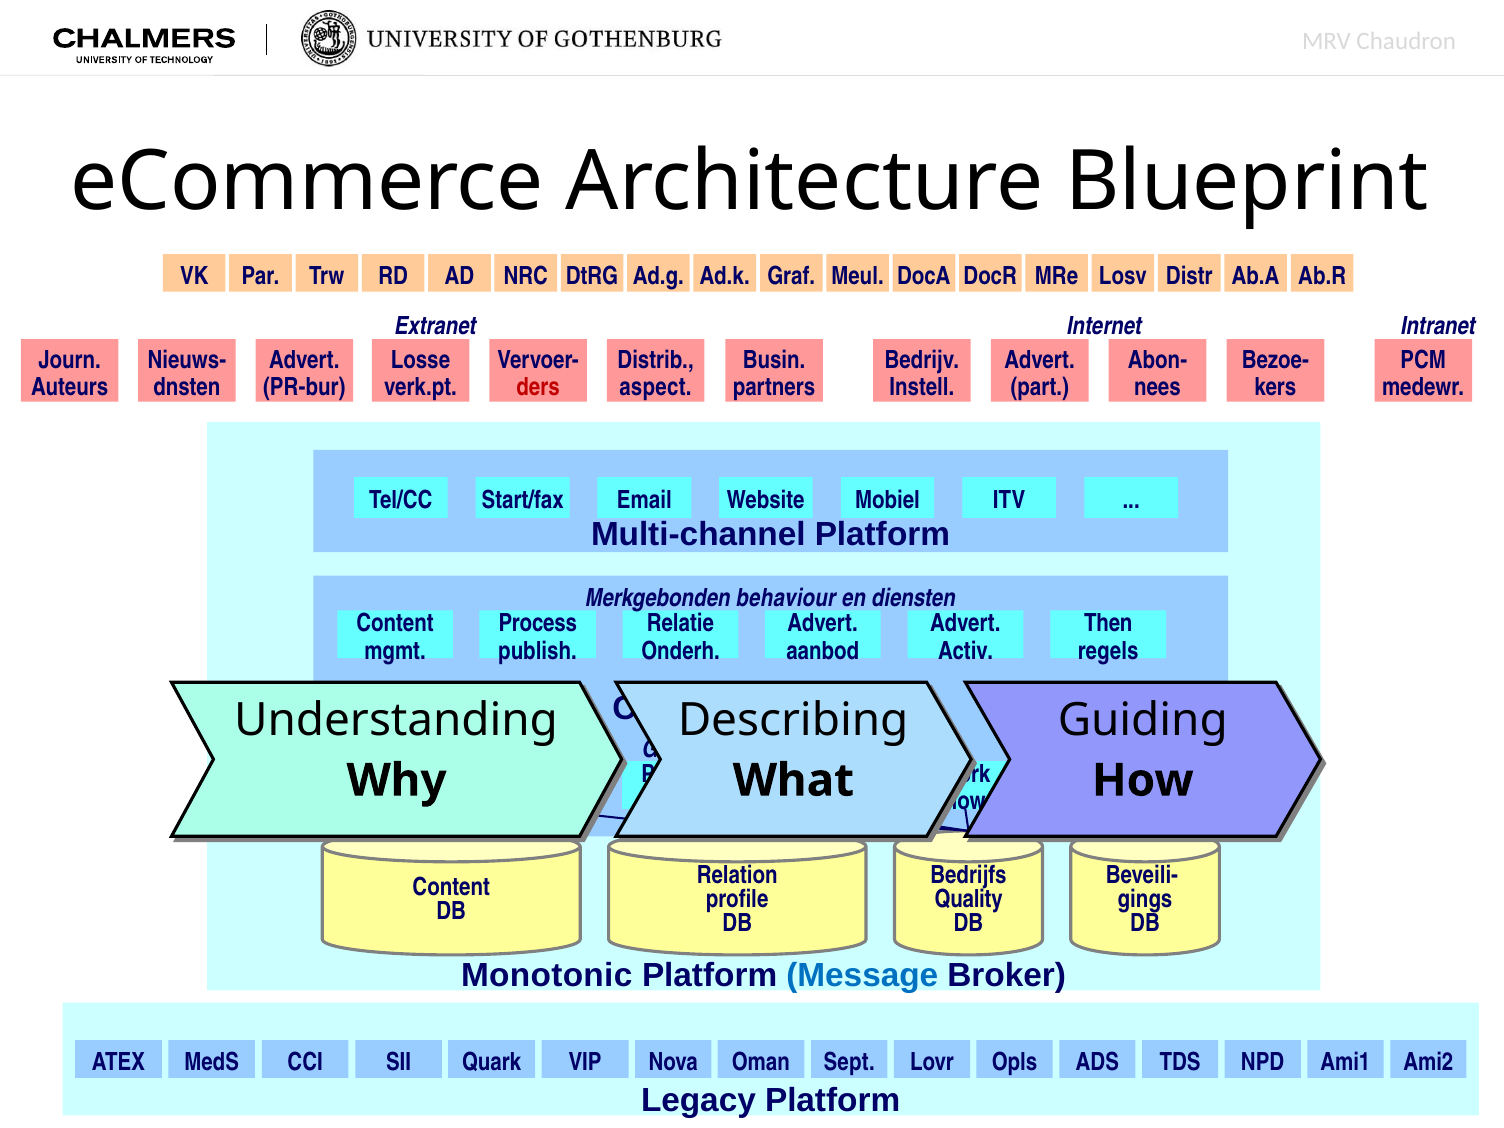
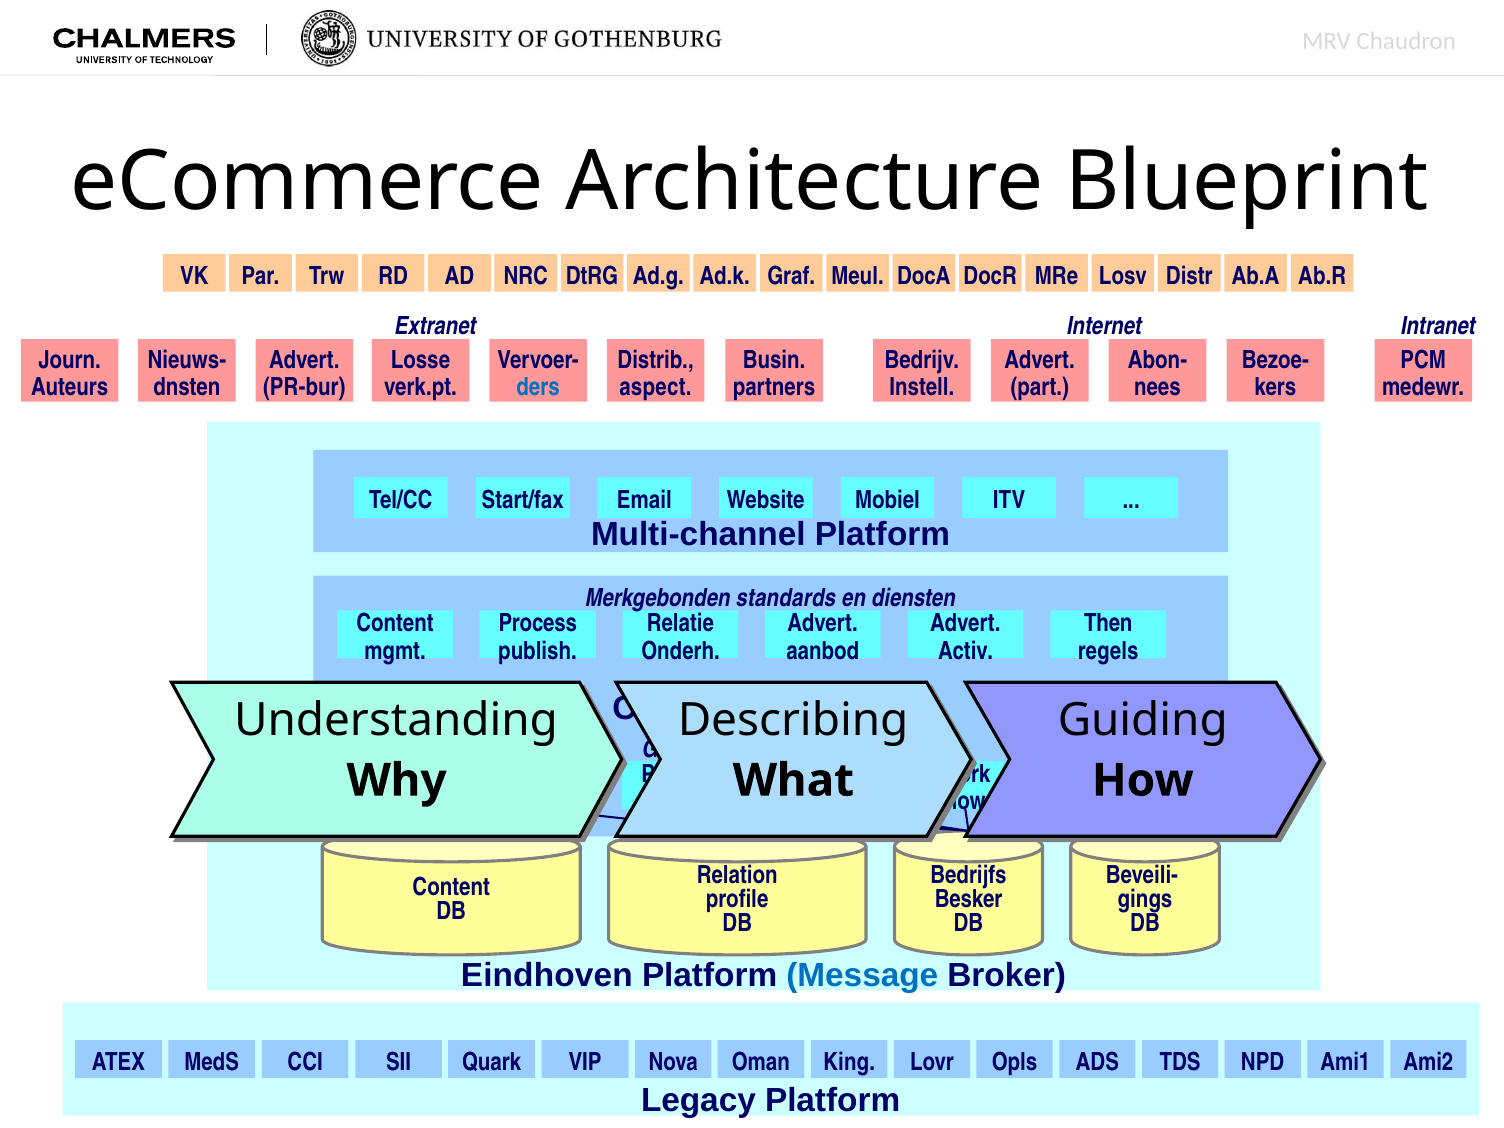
ders colour: red -> blue
behaviour: behaviour -> standards
Quality: Quality -> Besker
Monotonic: Monotonic -> Eindhoven
Sept: Sept -> King
